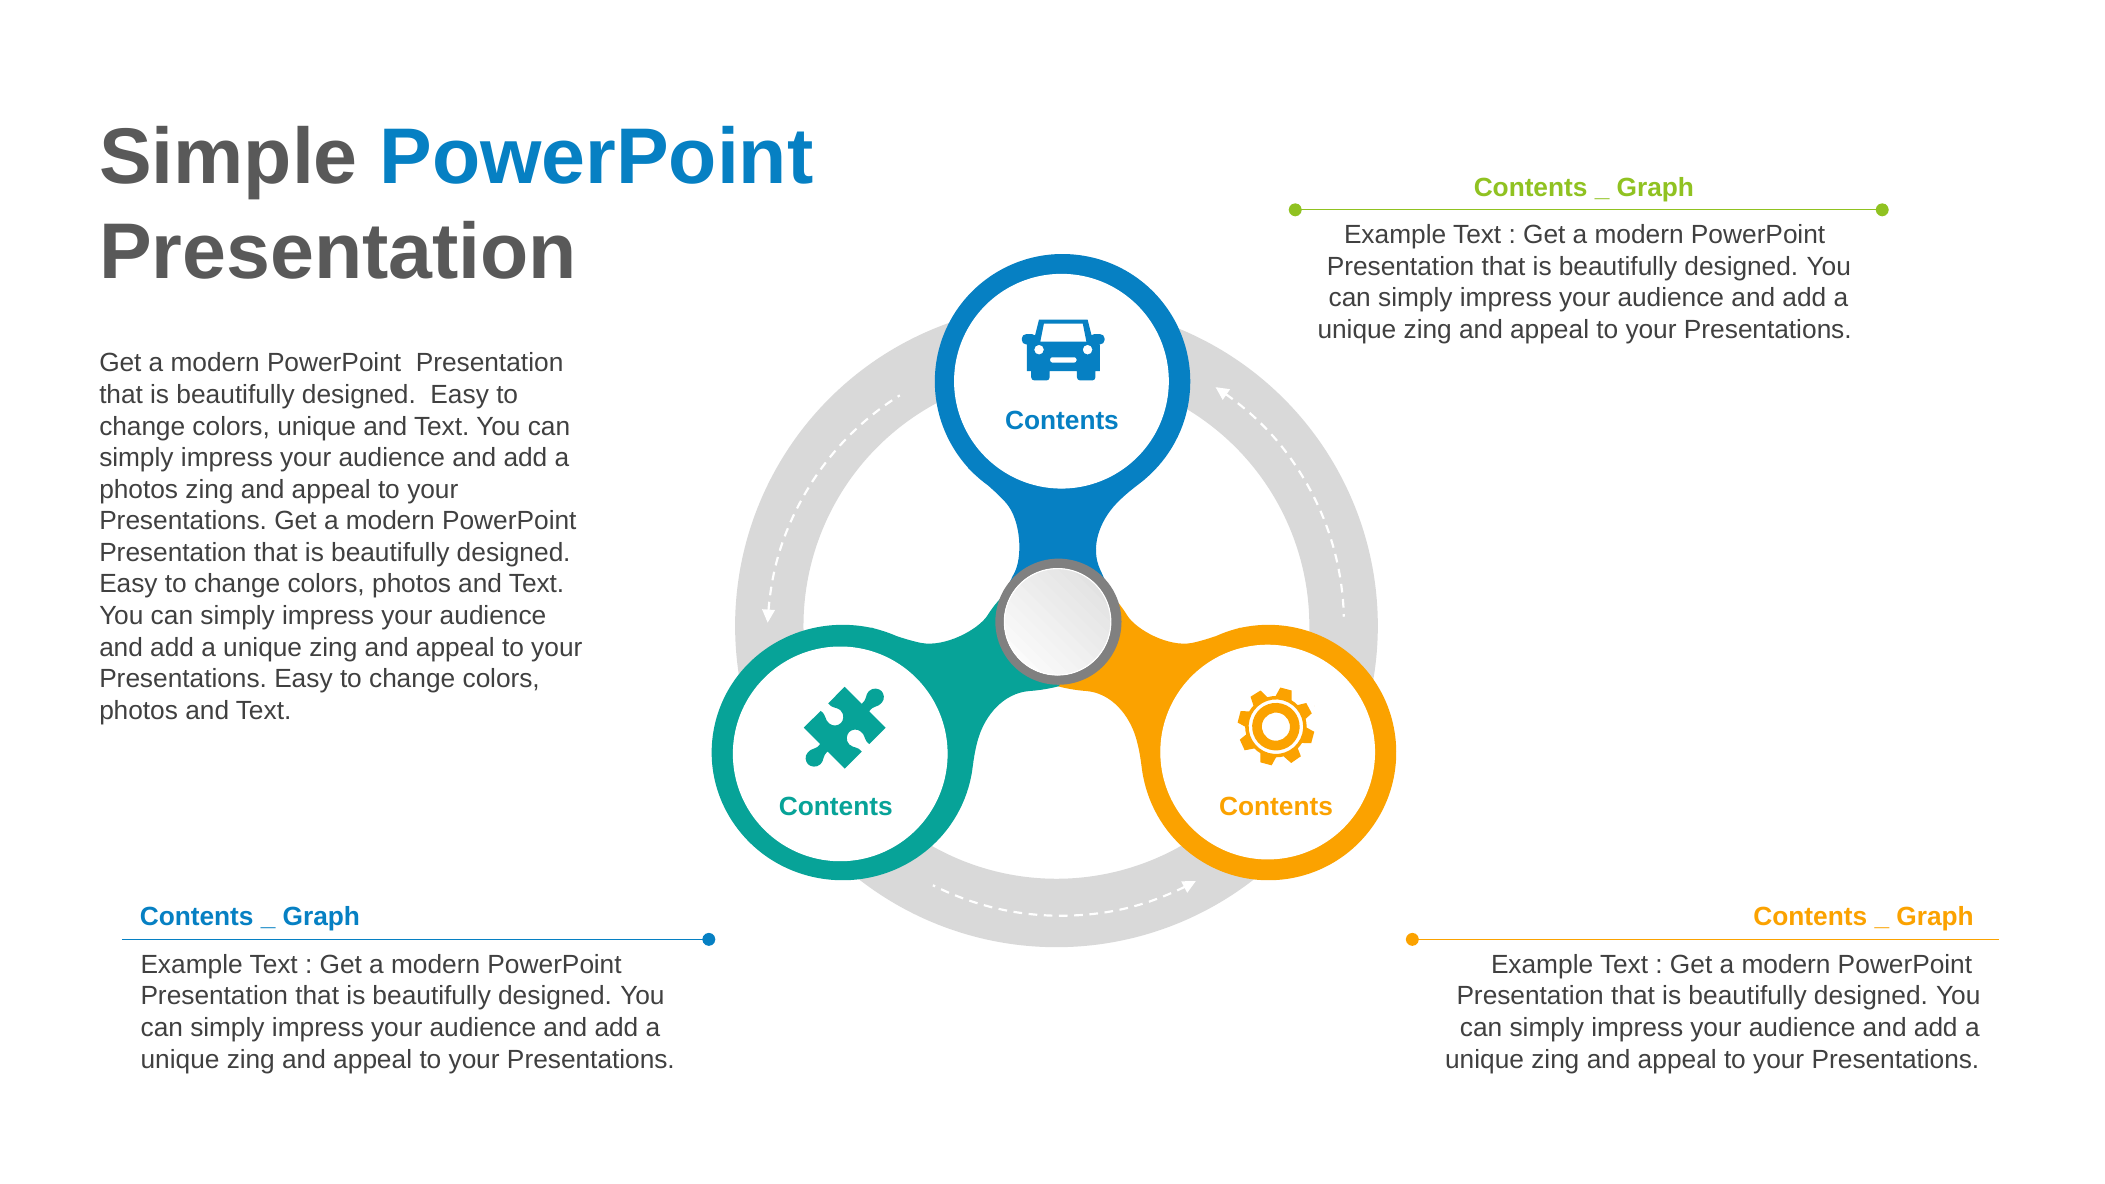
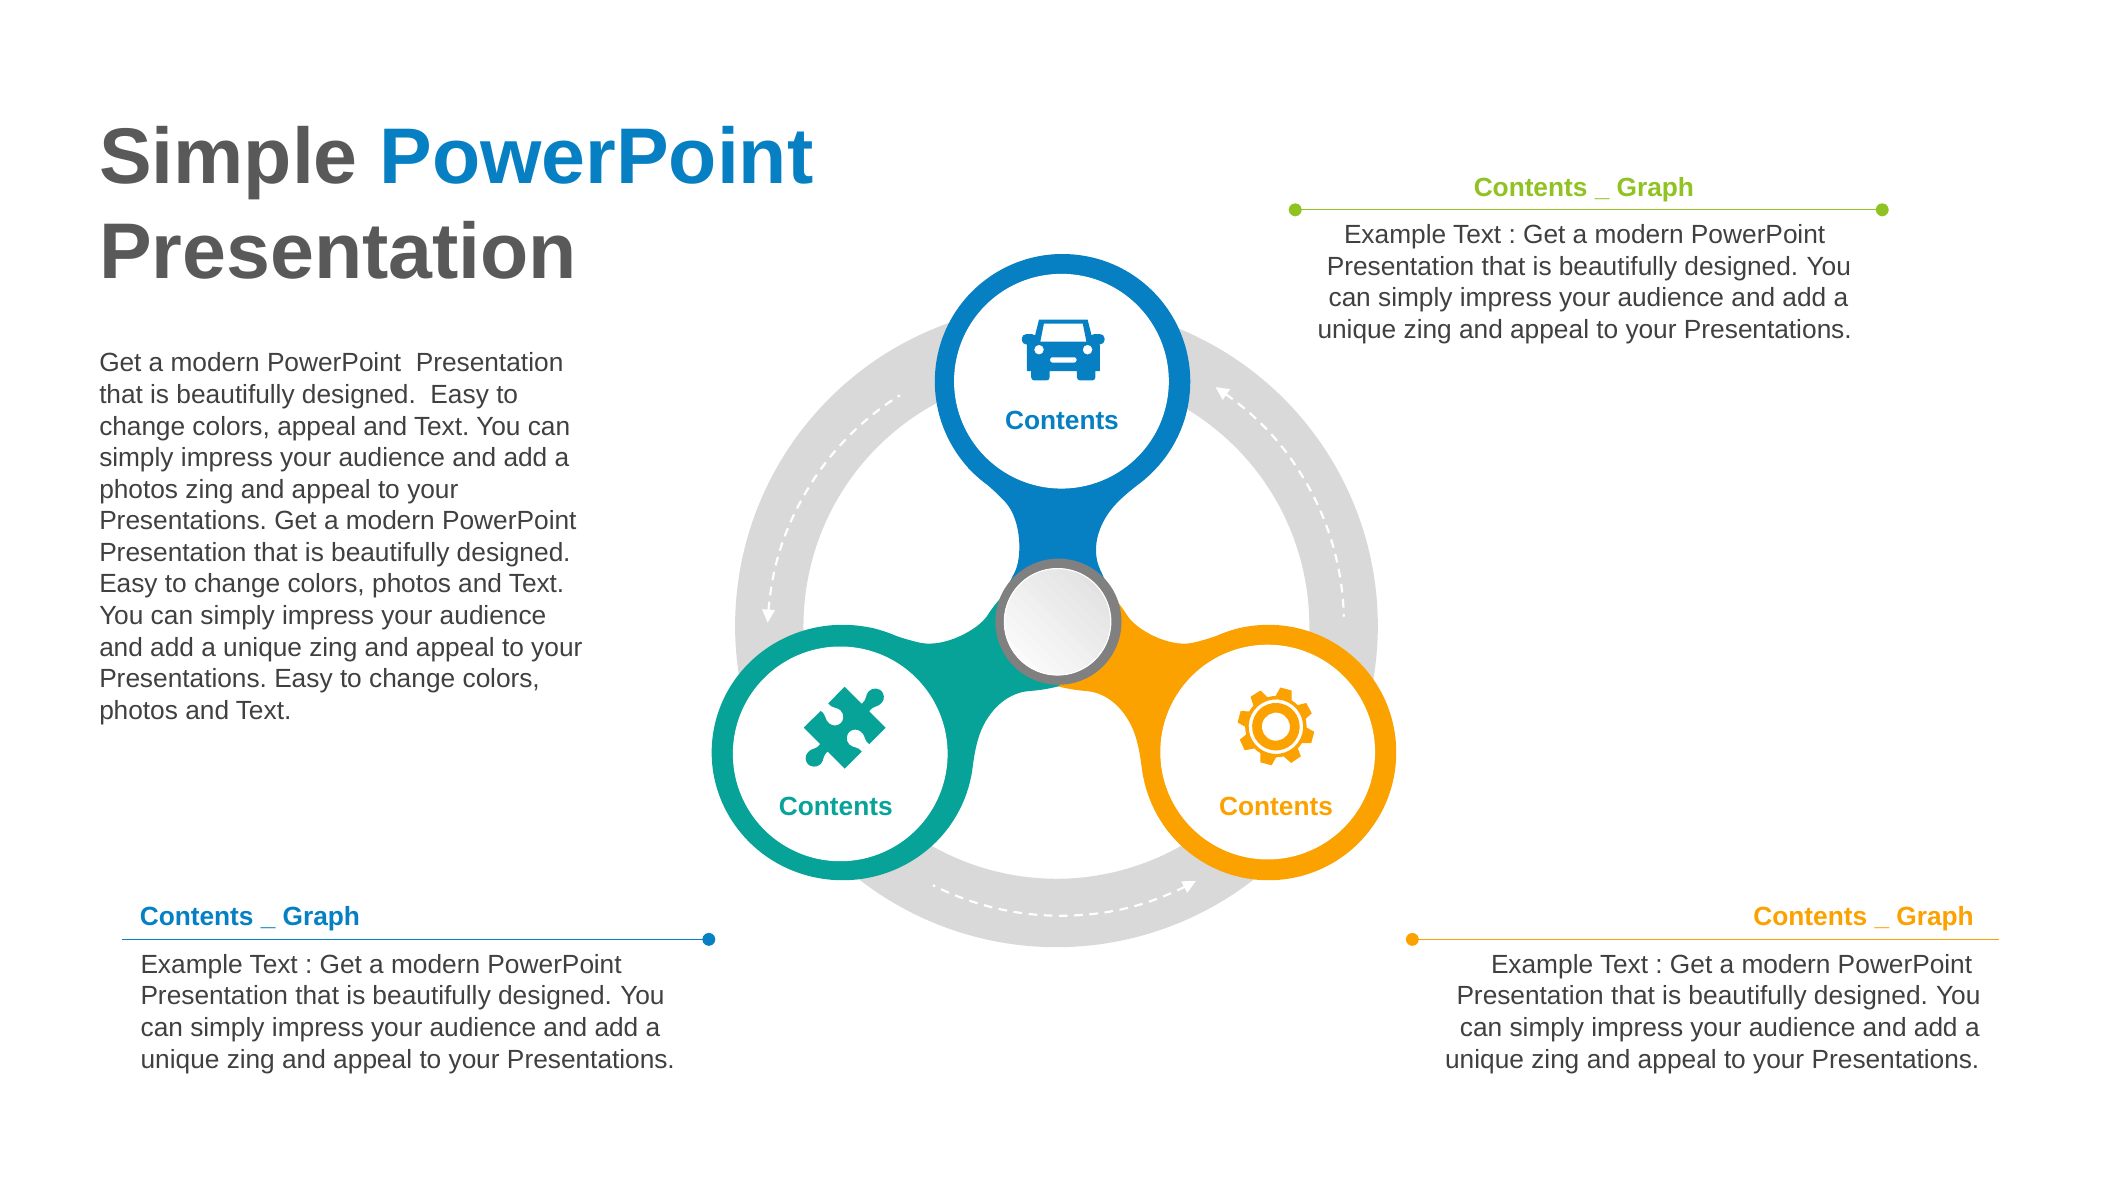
colors unique: unique -> appeal
